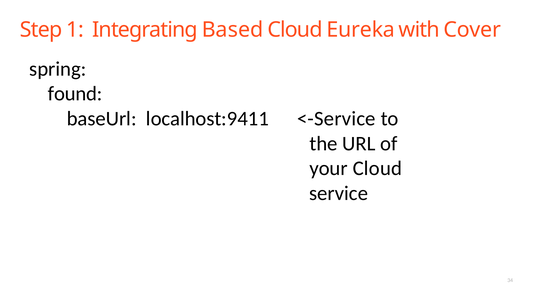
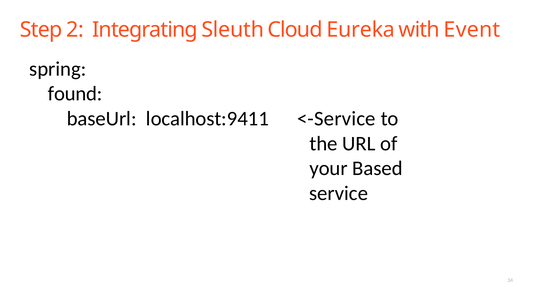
1: 1 -> 2
Based: Based -> Sleuth
Cover: Cover -> Event
your Cloud: Cloud -> Based
